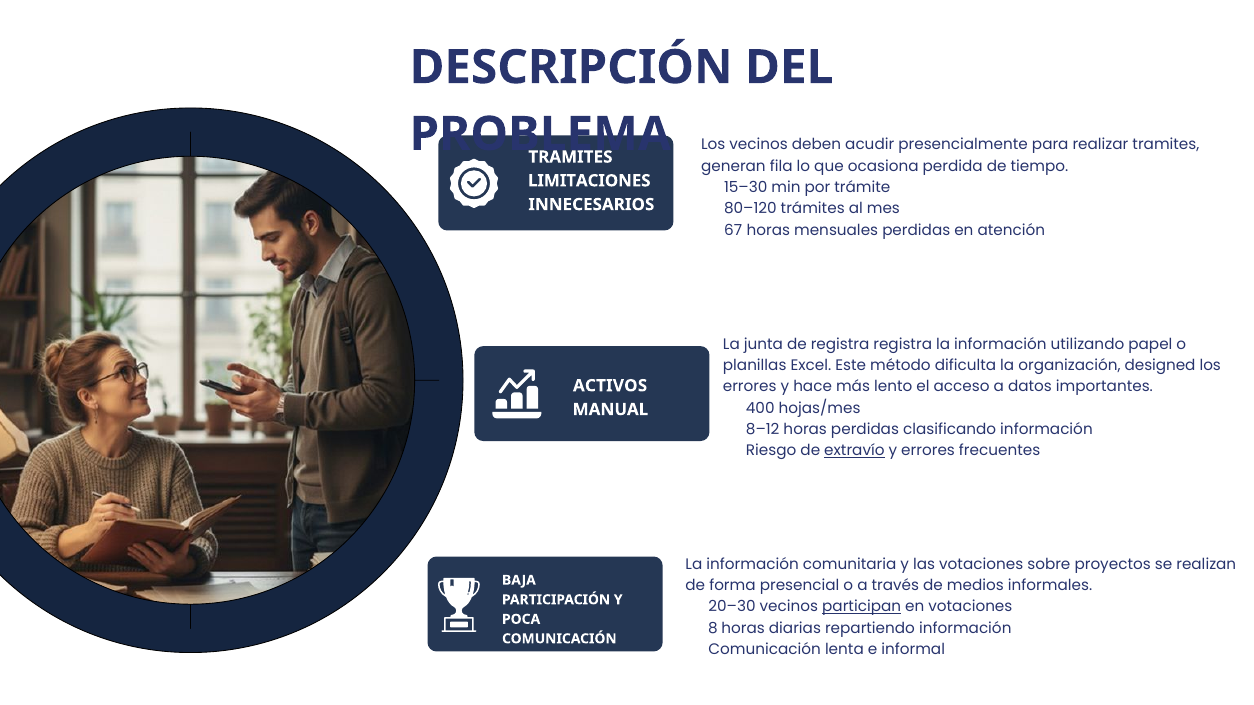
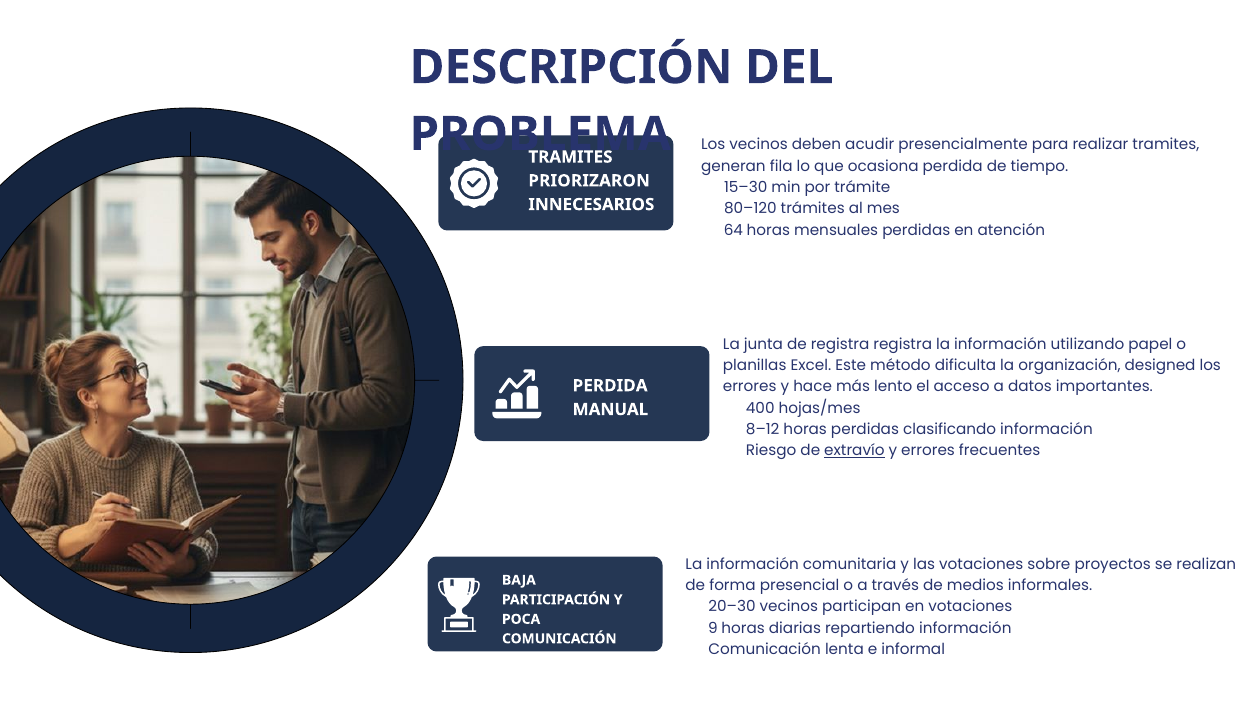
LIMITACIONES: LIMITACIONES -> PRIORIZARON
67: 67 -> 64
ACTIVOS at (610, 386): ACTIVOS -> PERDIDA
participan underline: present -> none
8: 8 -> 9
